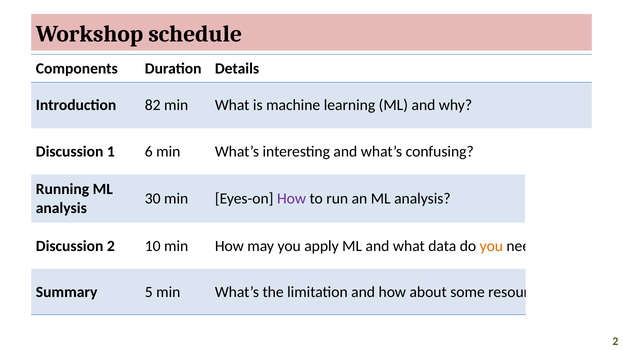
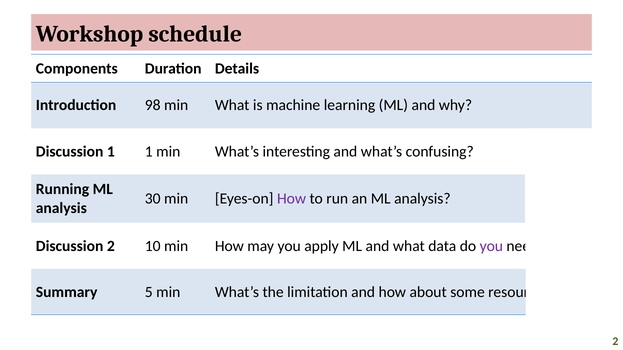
82: 82 -> 98
1 6: 6 -> 1
you at (491, 246) colour: orange -> purple
